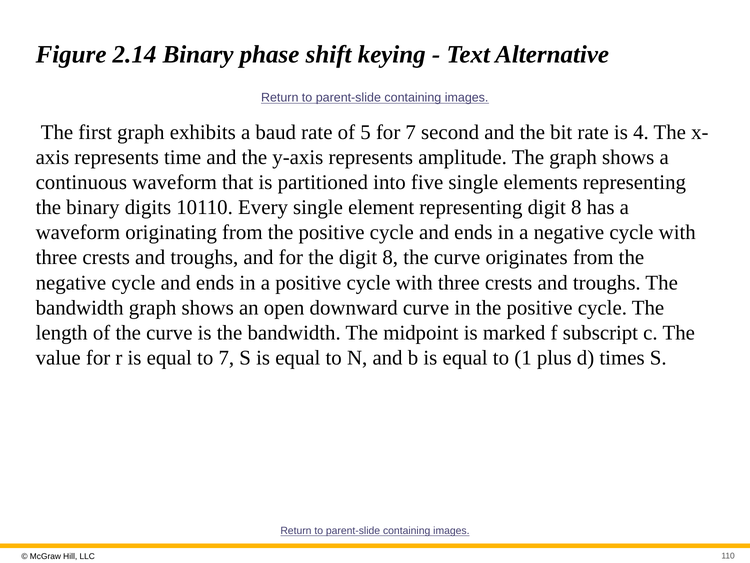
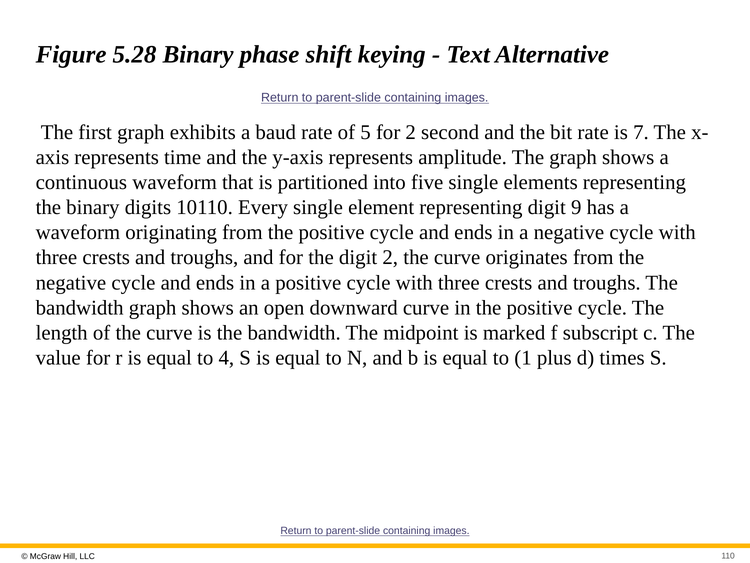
2.14: 2.14 -> 5.28
for 7: 7 -> 2
4: 4 -> 7
representing digit 8: 8 -> 9
the digit 8: 8 -> 2
to 7: 7 -> 4
